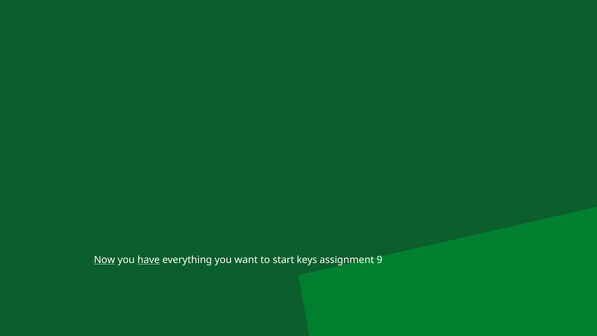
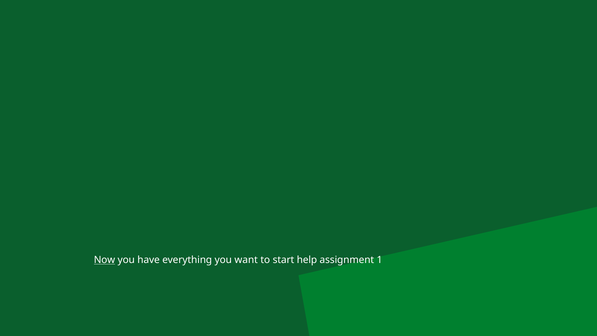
have underline: present -> none
keys: keys -> help
9: 9 -> 1
